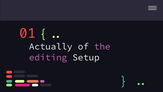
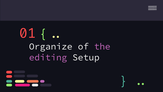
Actually: Actually -> Organize
